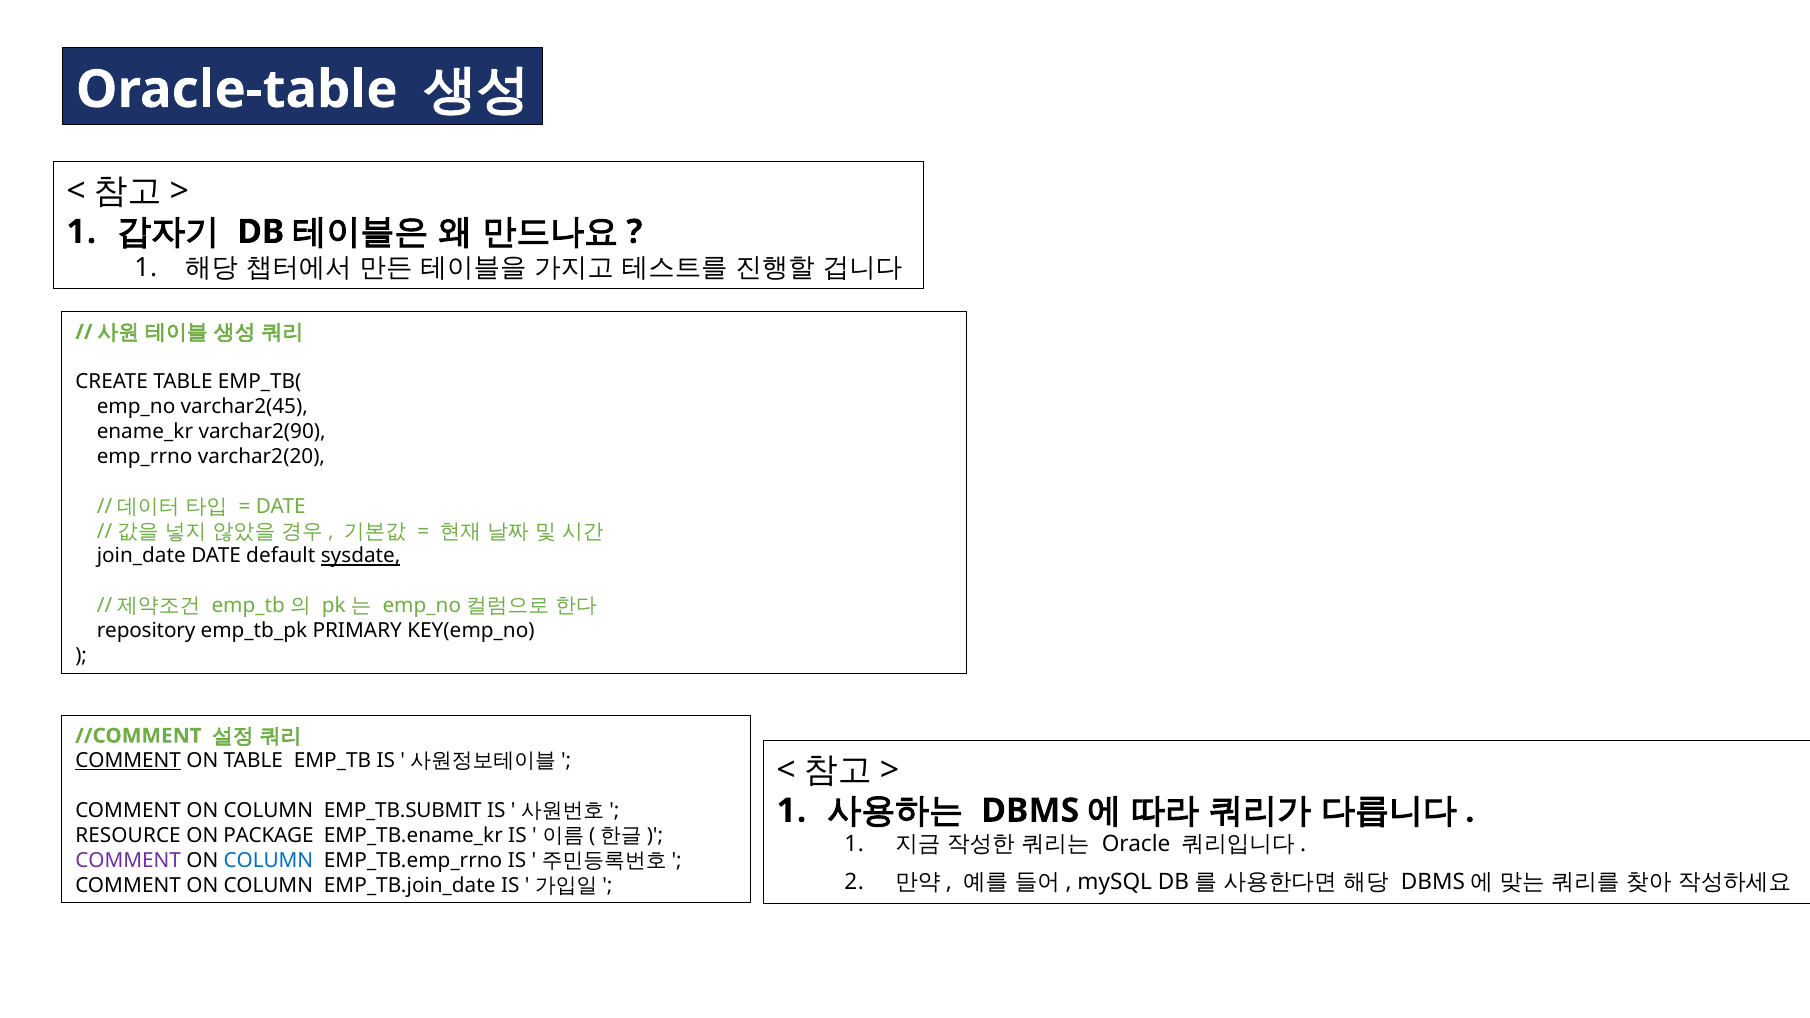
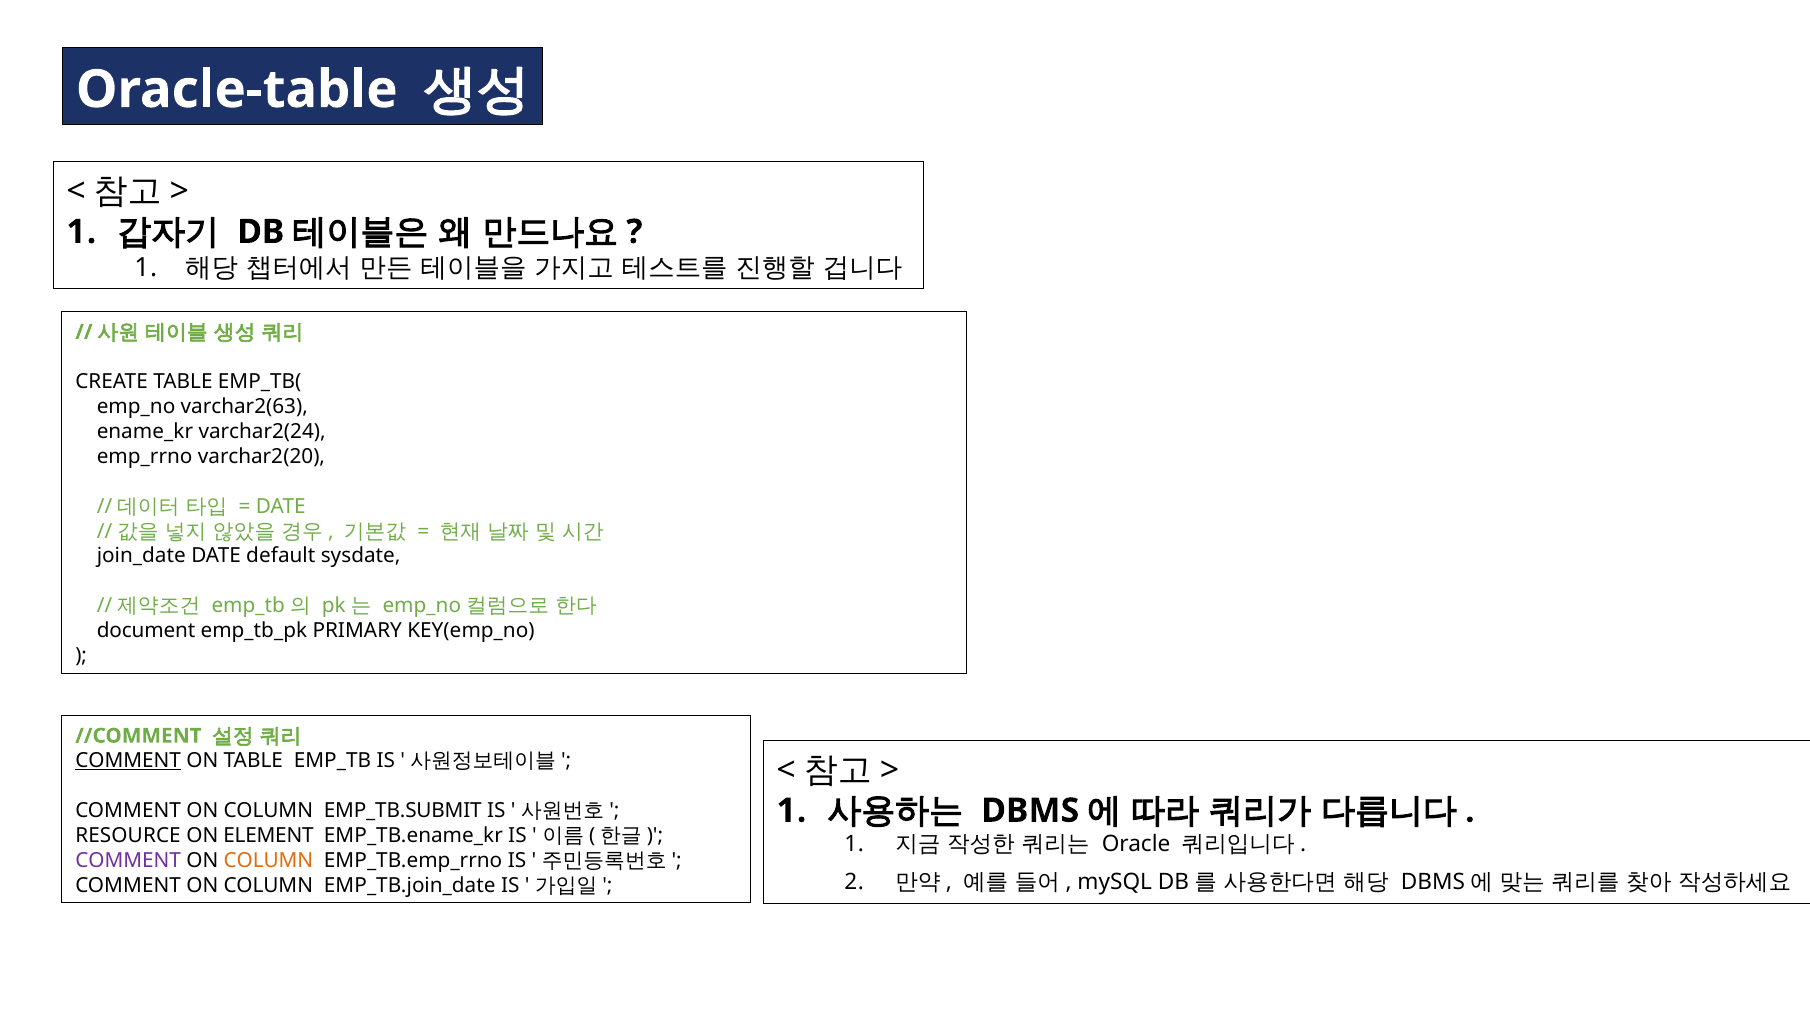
varchar2(45: varchar2(45 -> varchar2(63
varchar2(90: varchar2(90 -> varchar2(24
sysdate underline: present -> none
repository: repository -> document
PACKAGE: PACKAGE -> ELEMENT
COLUMN at (268, 860) colour: blue -> orange
